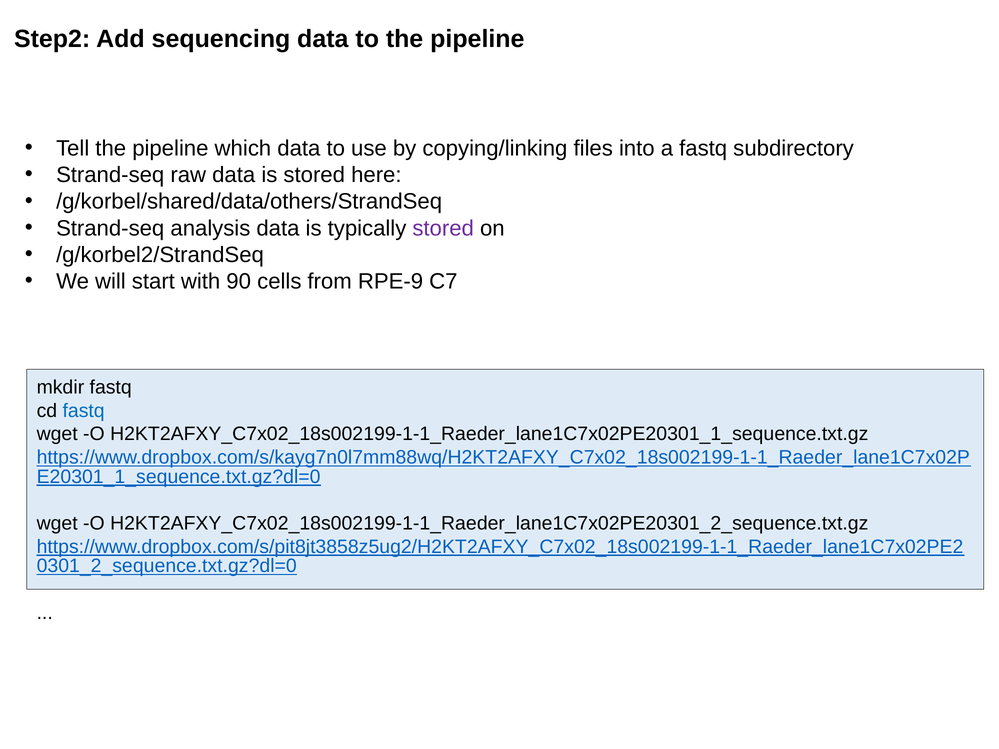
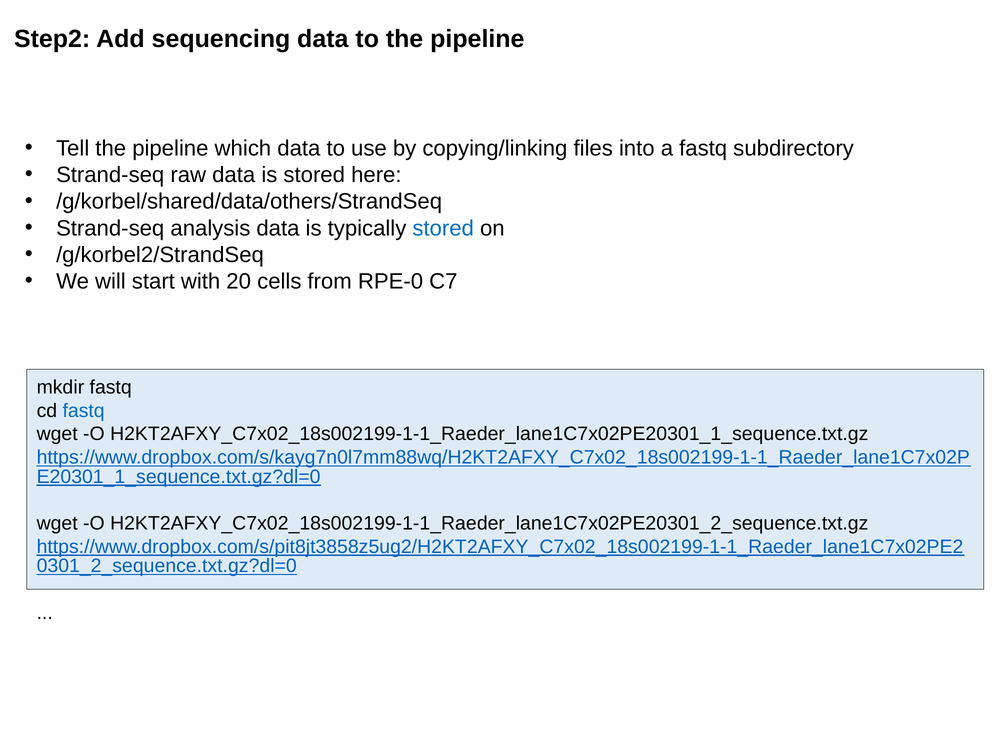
stored at (443, 228) colour: purple -> blue
90: 90 -> 20
RPE-9: RPE-9 -> RPE-0
